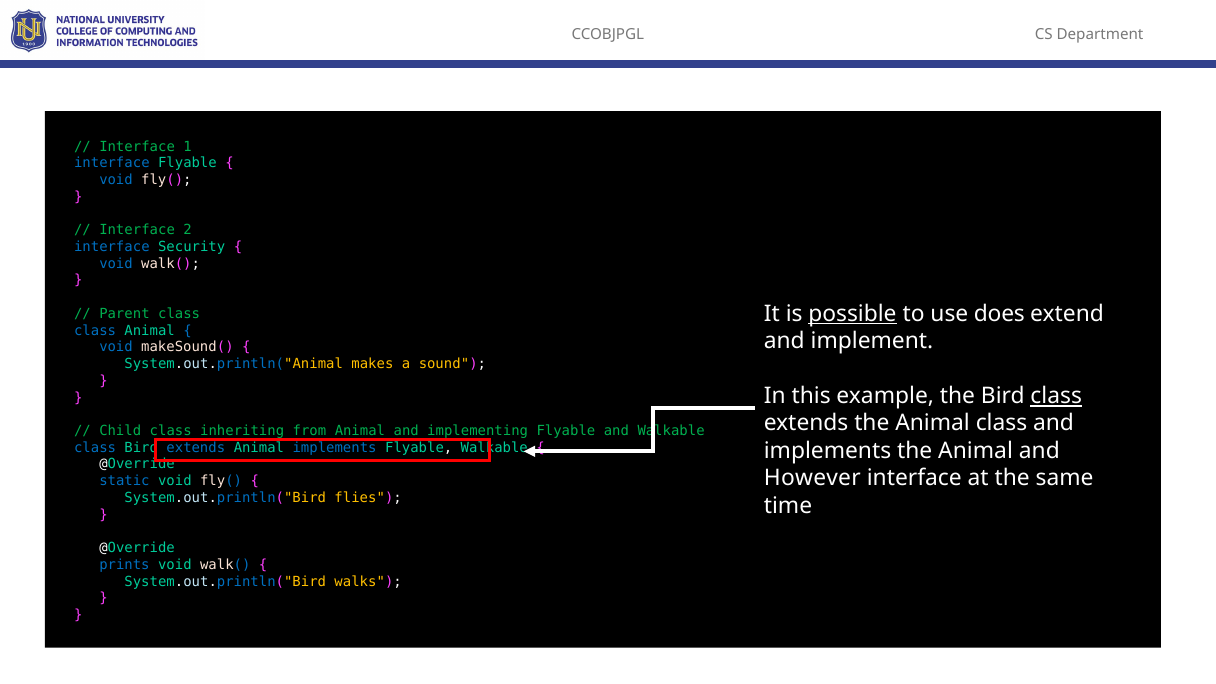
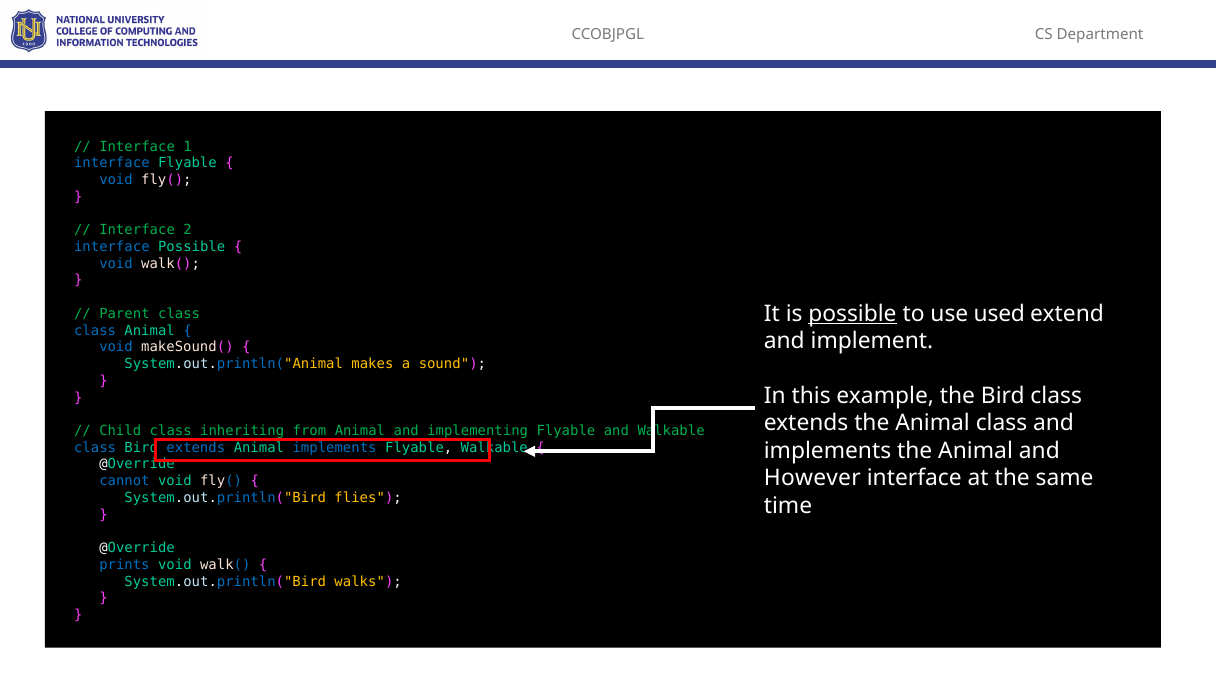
interface Security: Security -> Possible
does: does -> used
class at (1056, 396) underline: present -> none
static: static -> cannot
